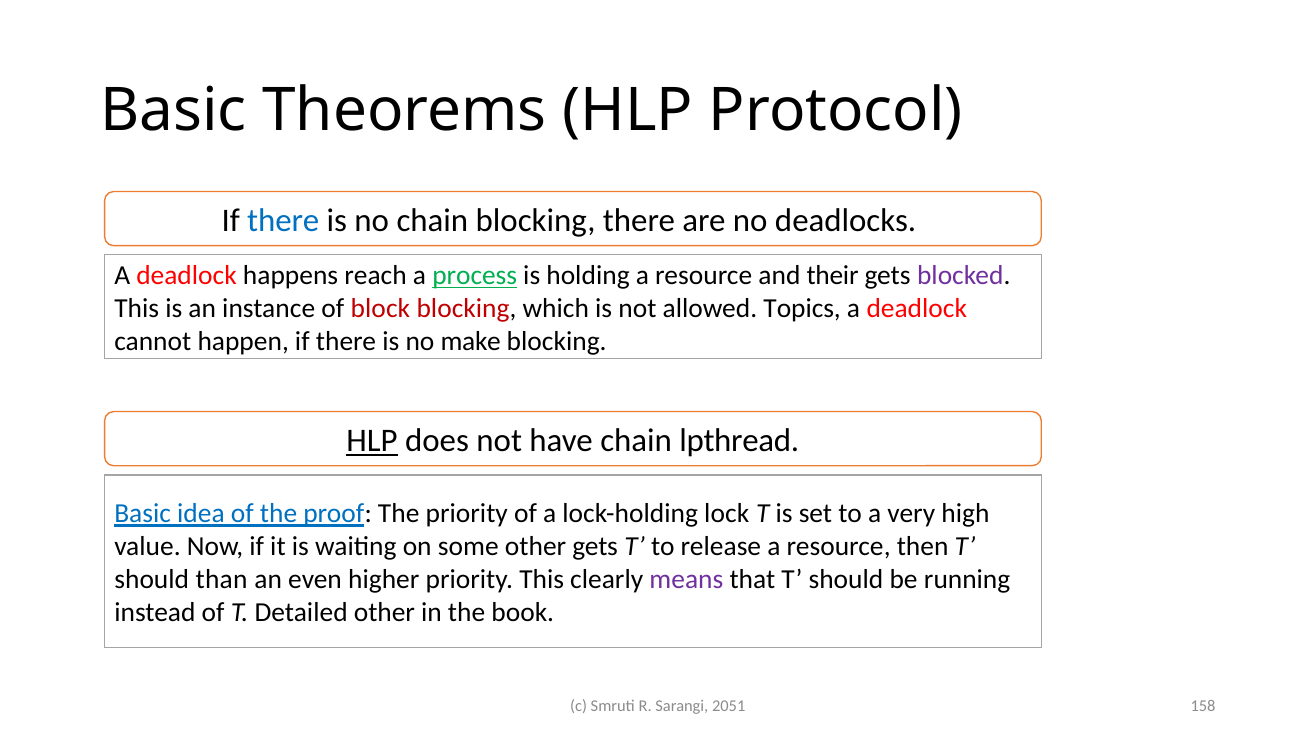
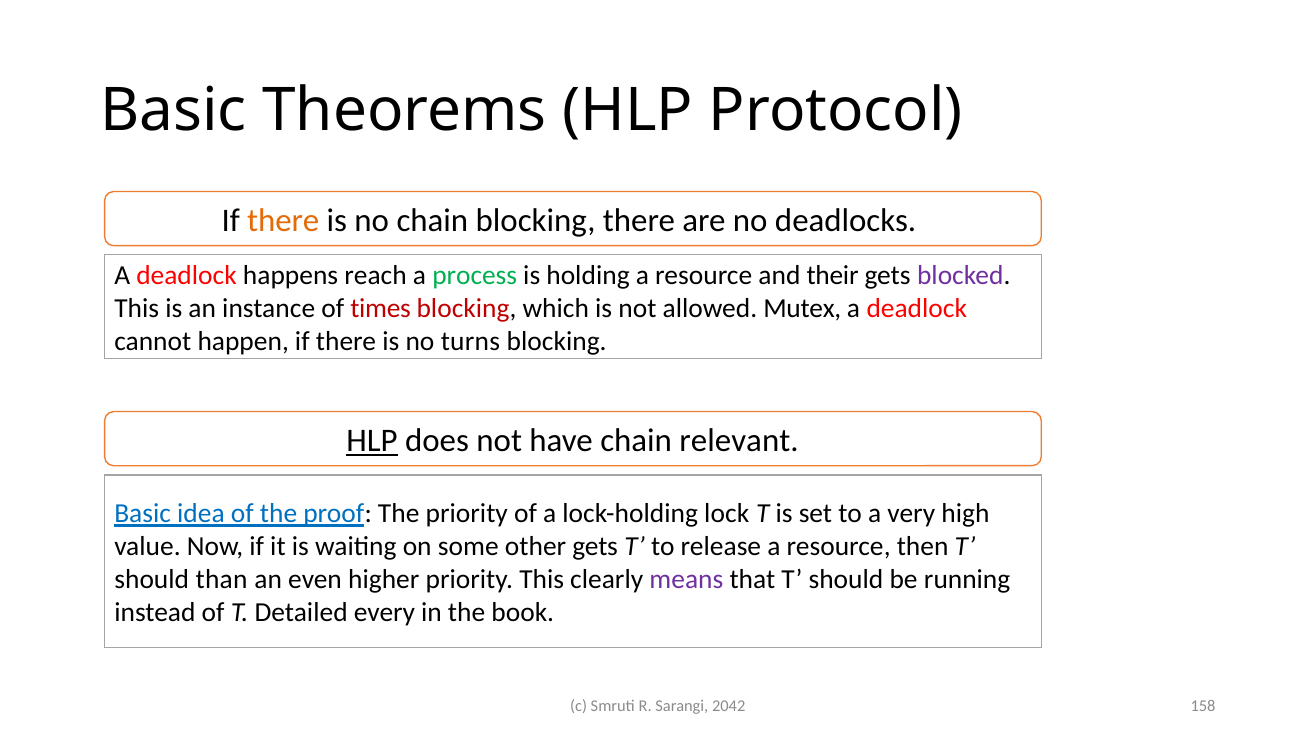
there at (283, 221) colour: blue -> orange
process underline: present -> none
block: block -> times
Topics: Topics -> Mutex
make: make -> turns
lpthread: lpthread -> relevant
Detailed other: other -> every
2051: 2051 -> 2042
